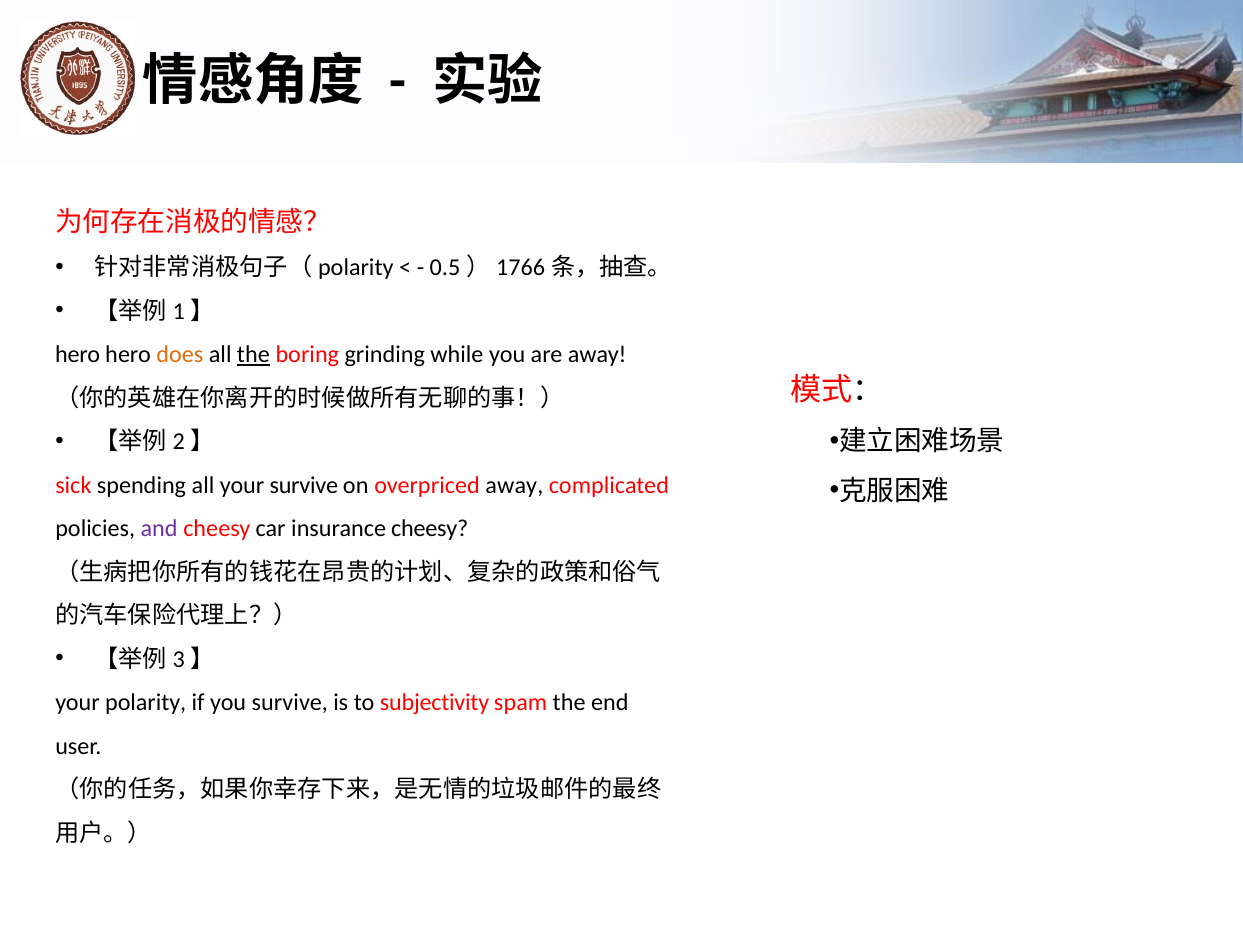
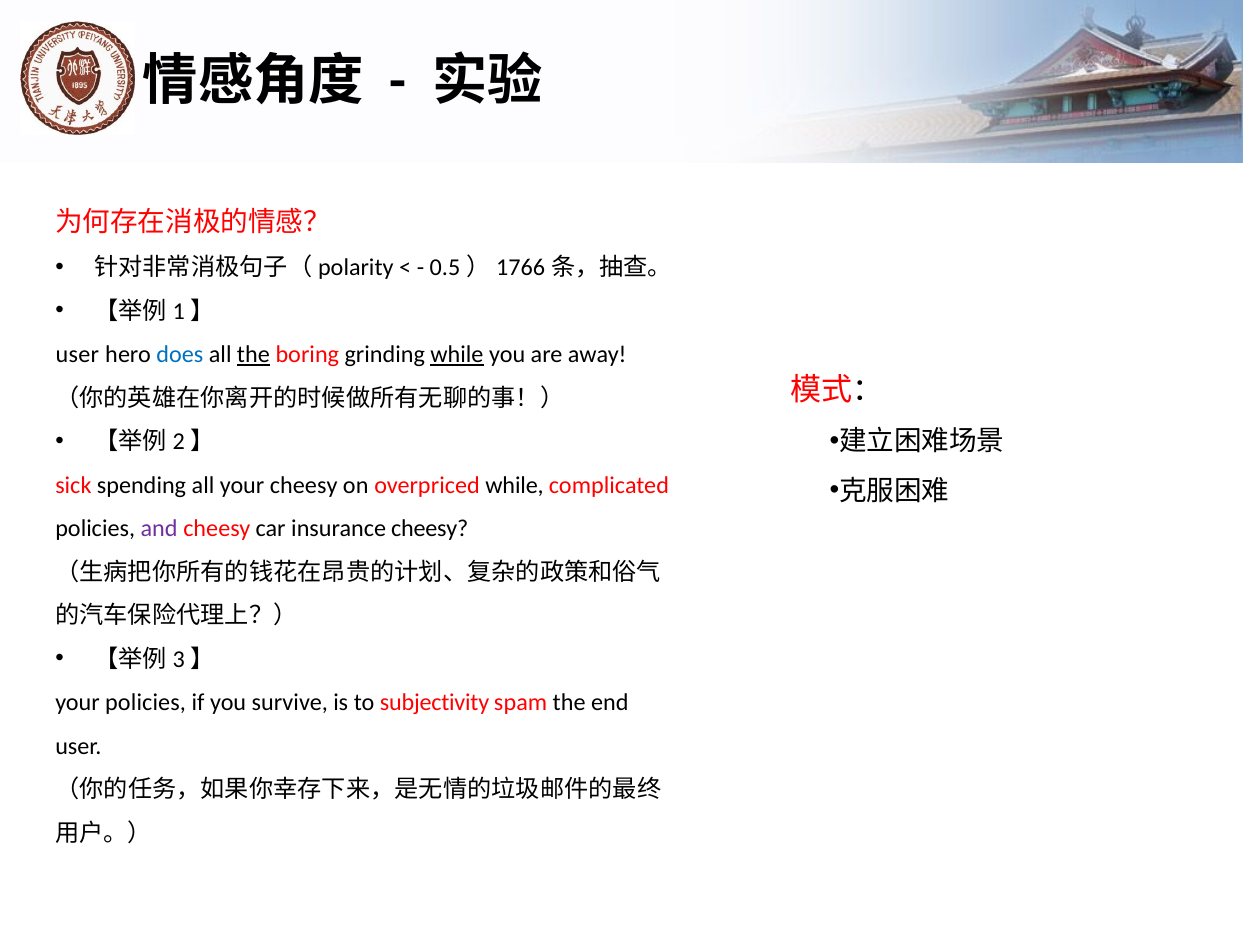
hero at (78, 355): hero -> user
does colour: orange -> blue
while at (457, 355) underline: none -> present
your survive: survive -> cheesy
overpriced away: away -> while
your polarity: polarity -> policies
